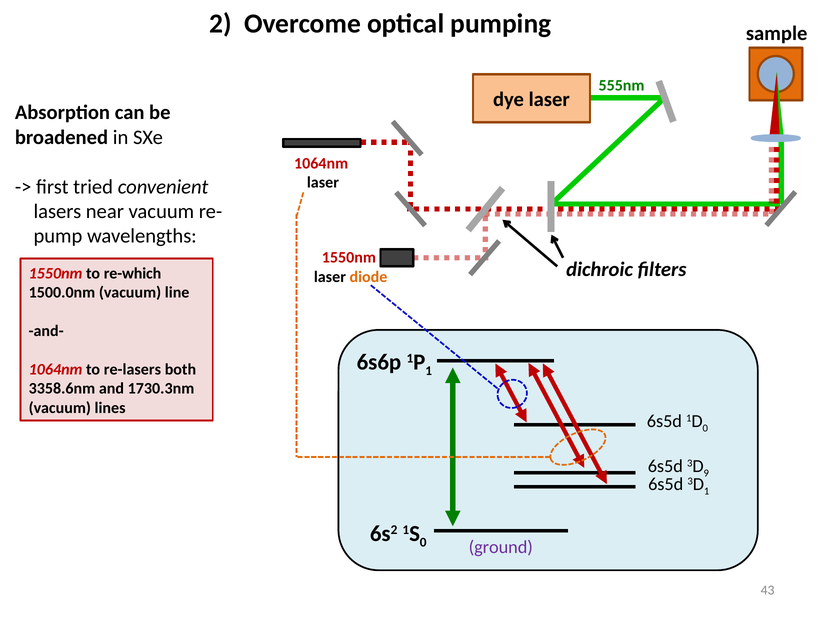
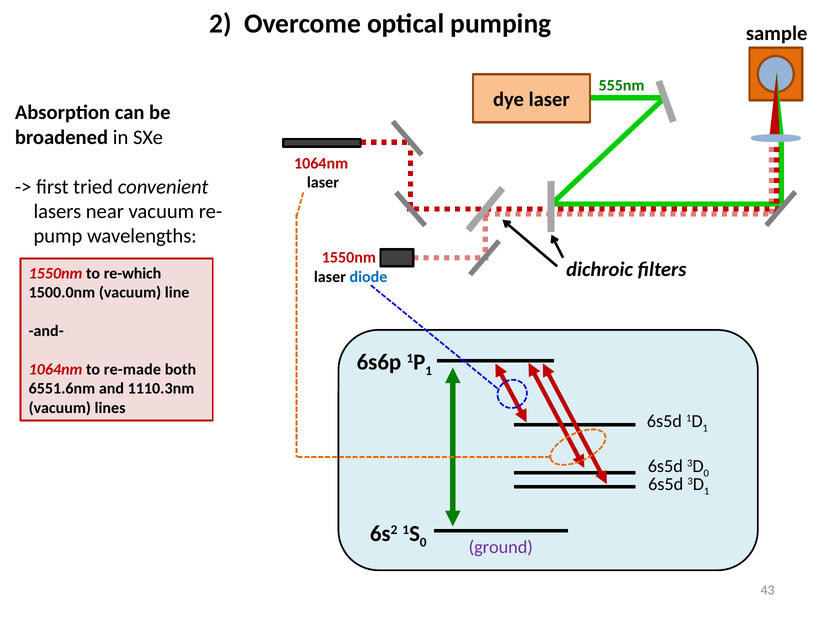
diode colour: orange -> blue
re-lasers: re-lasers -> re-made
3358.6nm: 3358.6nm -> 6551.6nm
1730.3nm: 1730.3nm -> 1110.3nm
0 at (705, 428): 0 -> 1
9 at (706, 473): 9 -> 0
